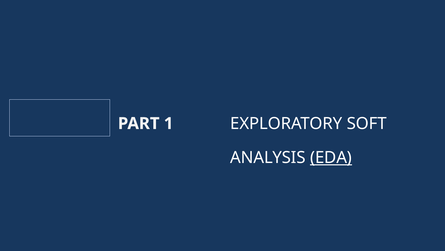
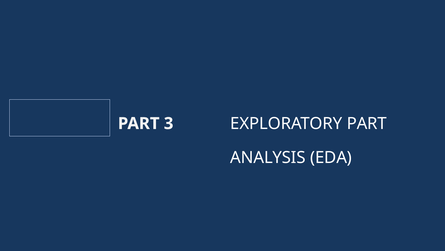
1: 1 -> 3
EXPLORATORY SOFT: SOFT -> PART
EDA underline: present -> none
